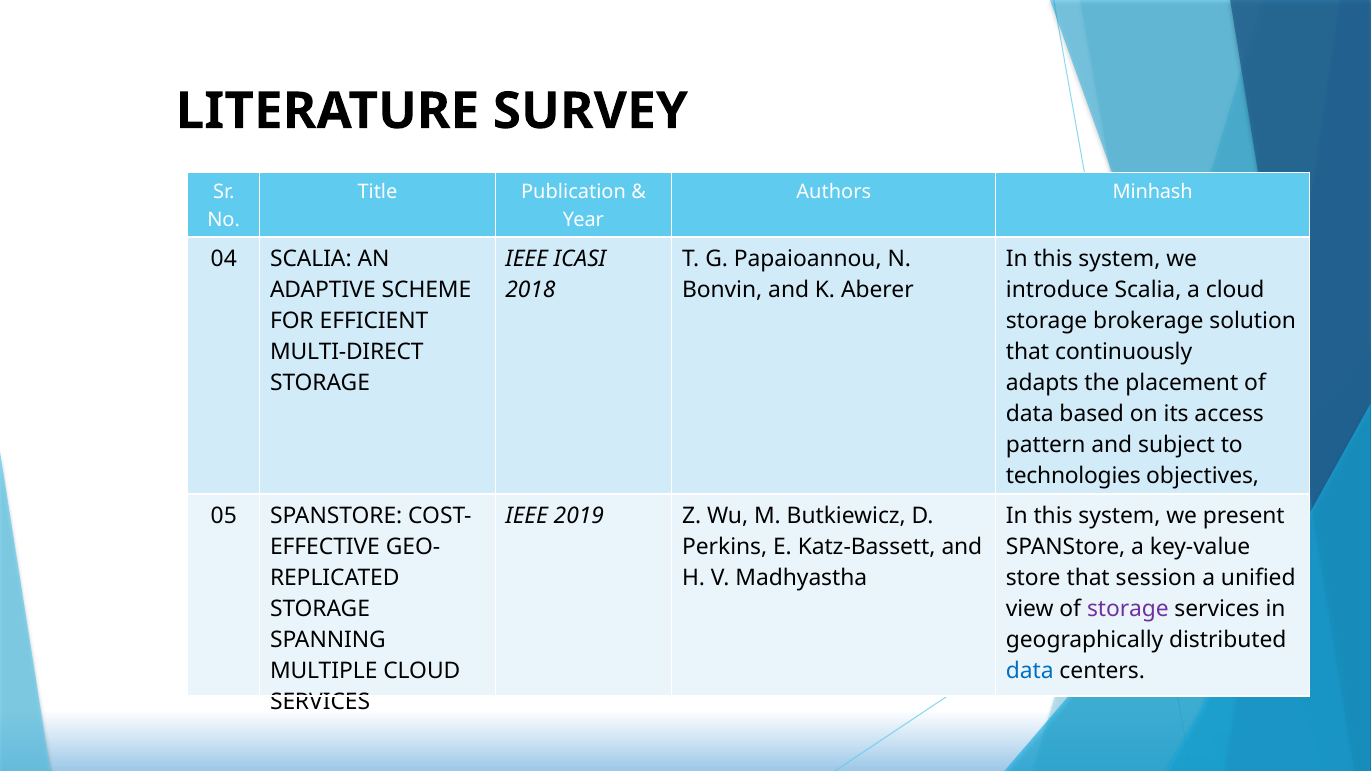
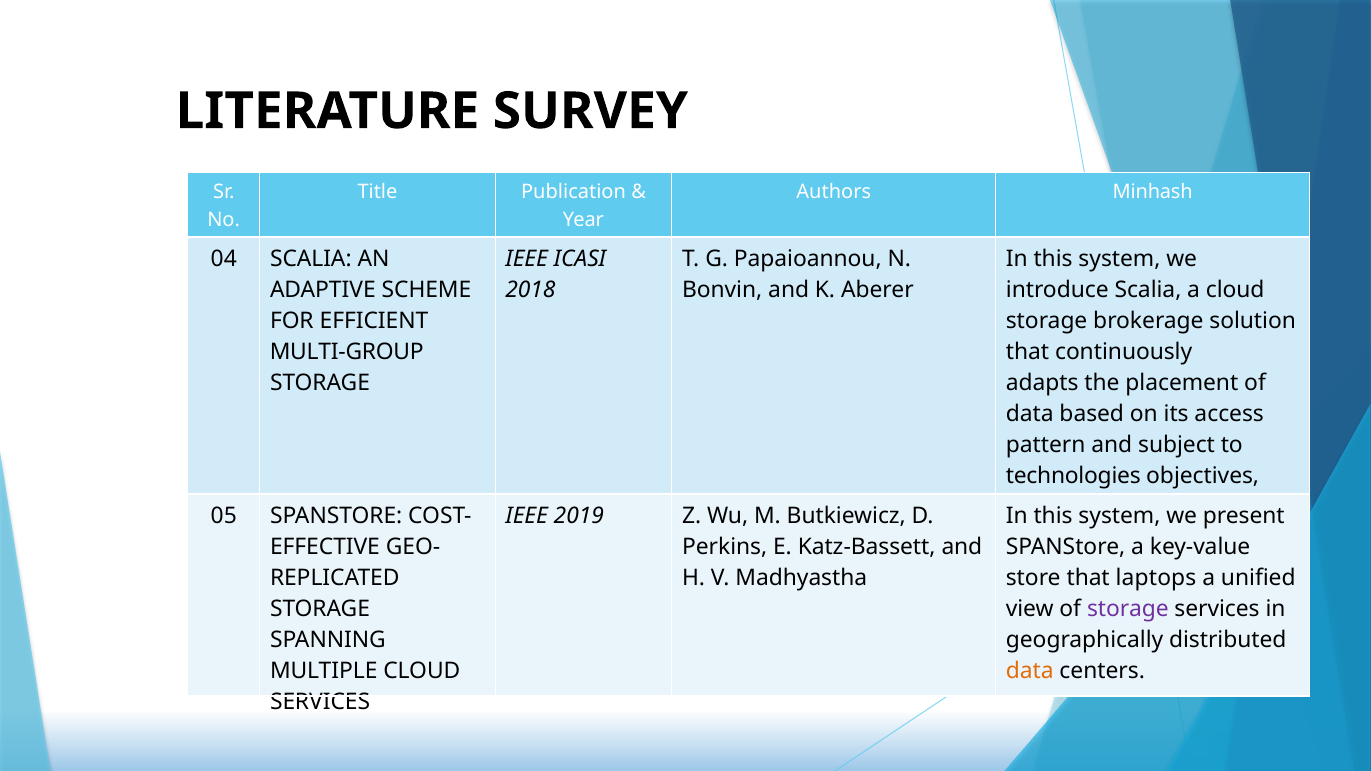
MULTI-DIRECT: MULTI-DIRECT -> MULTI-GROUP
session: session -> laptops
data at (1030, 671) colour: blue -> orange
